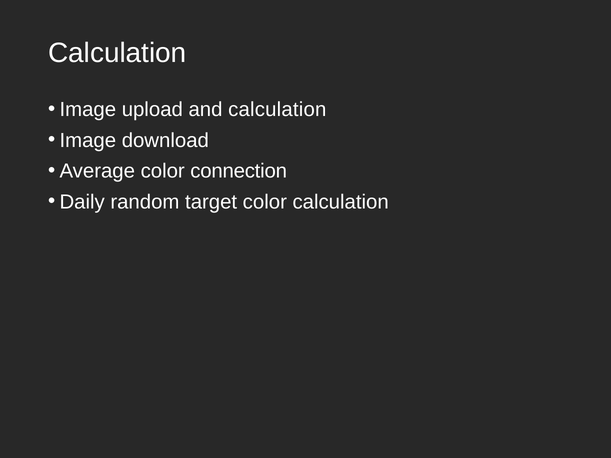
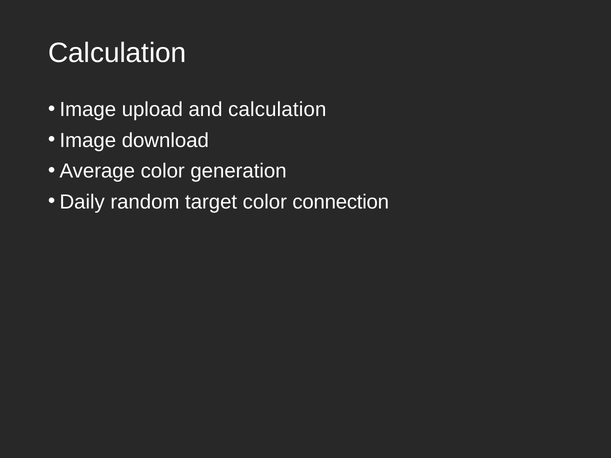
connection: connection -> generation
color calculation: calculation -> connection
